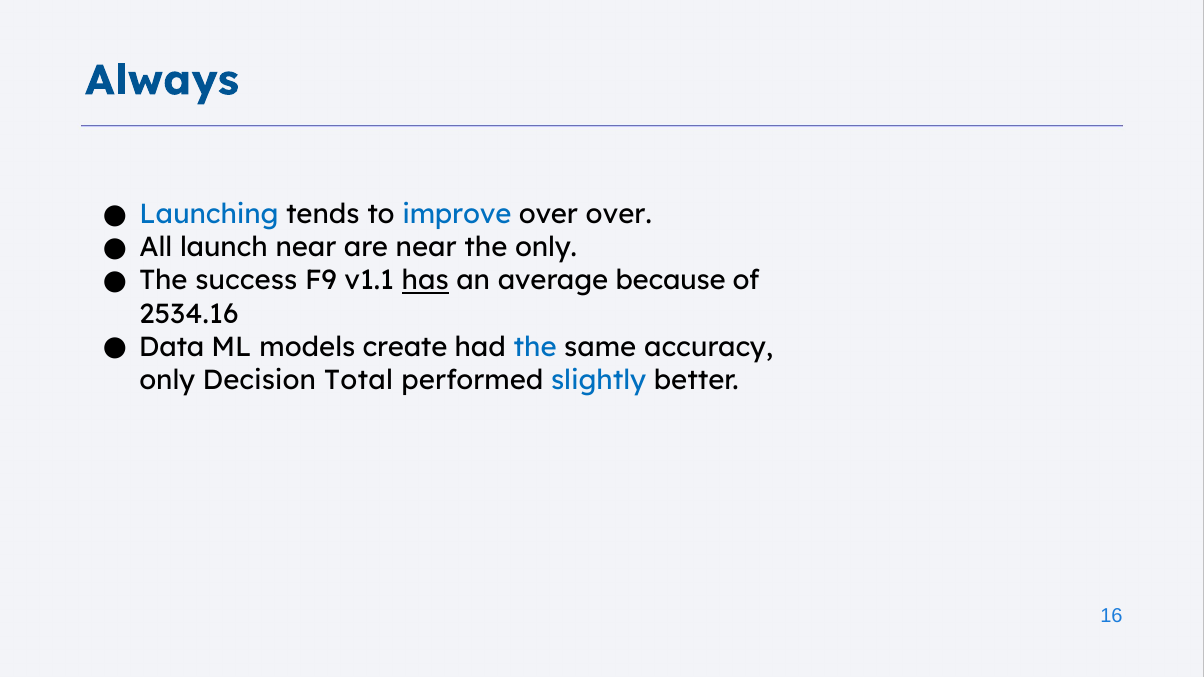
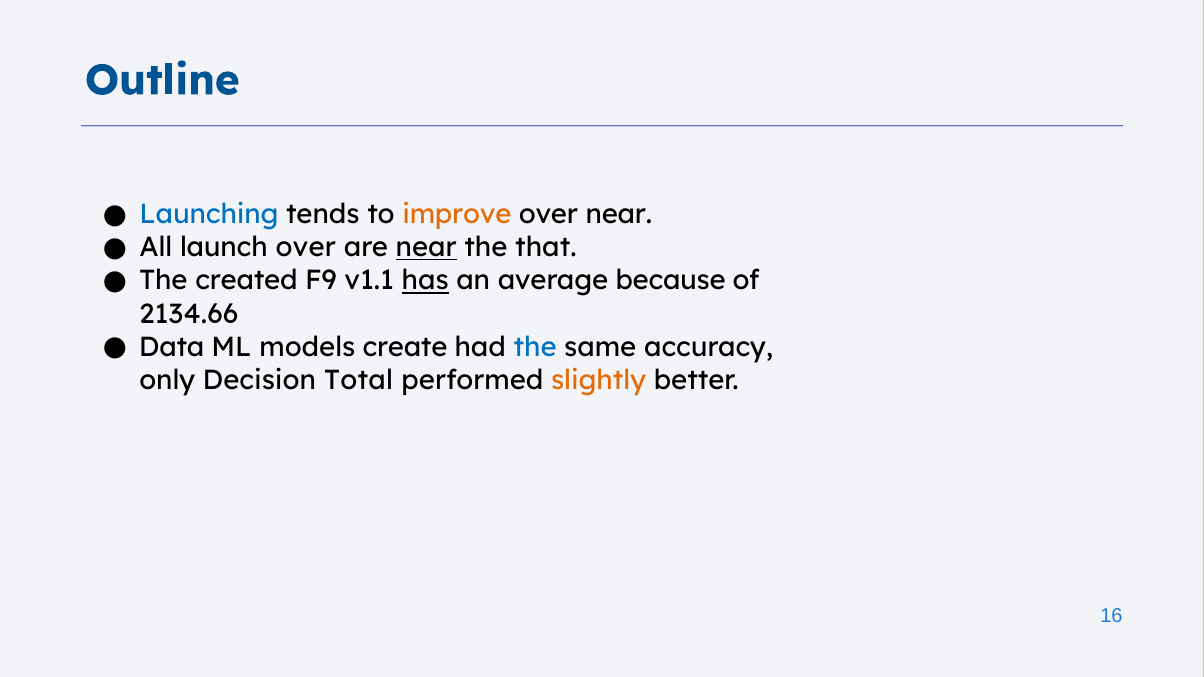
Always: Always -> Outline
improve colour: blue -> orange
over over: over -> near
launch near: near -> over
near at (426, 248) underline: none -> present
the only: only -> that
success: success -> created
2534.16: 2534.16 -> 2134.66
slightly colour: blue -> orange
